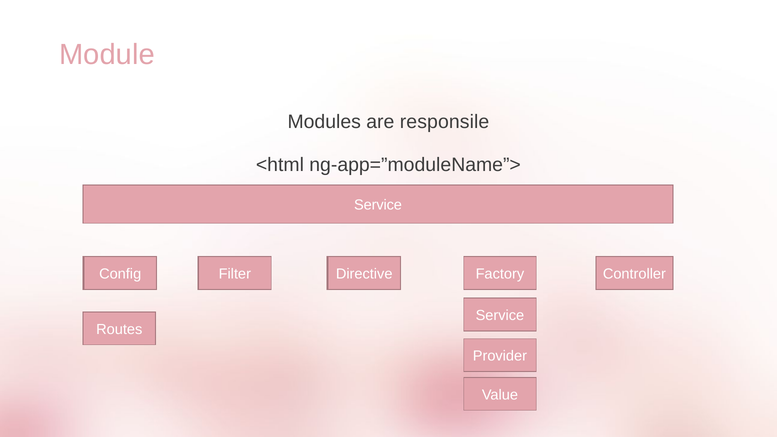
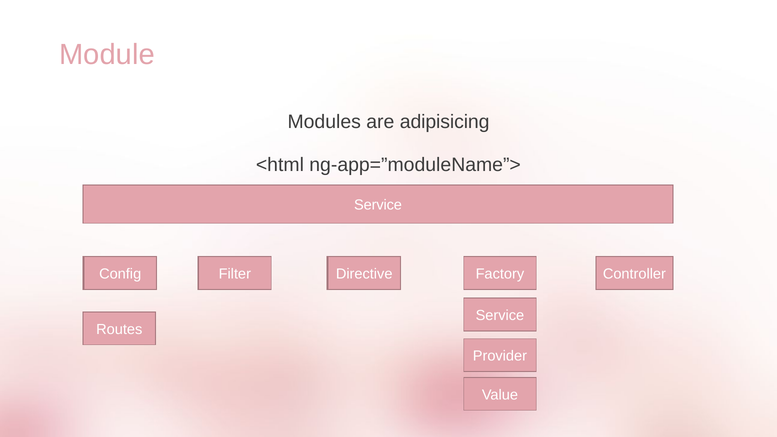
responsile: responsile -> adipisicing
